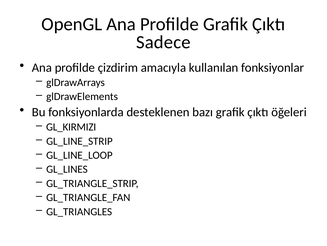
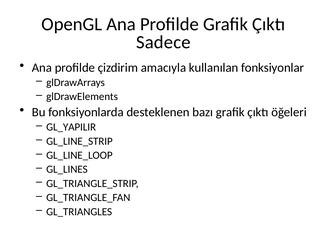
GL_KIRMIZI: GL_KIRMIZI -> GL_YAPILIR
